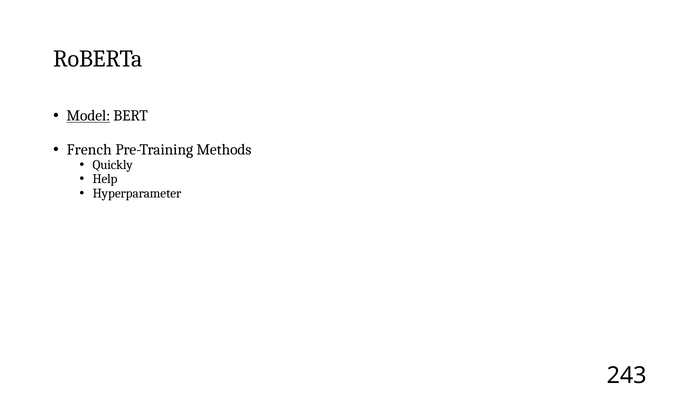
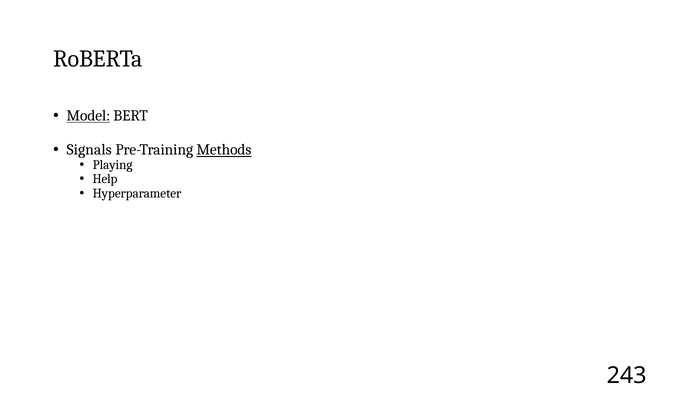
French: French -> Signals
Methods underline: none -> present
Quickly: Quickly -> Playing
